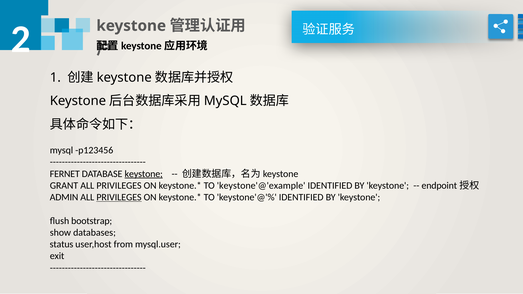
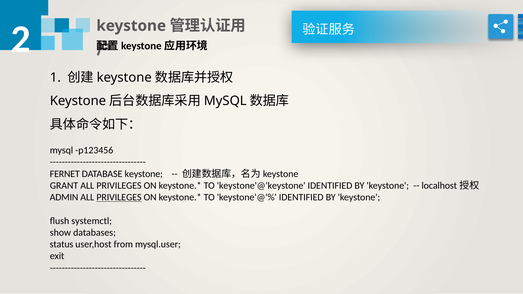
keystone at (144, 174) underline: present -> none
keystone'@'example: keystone'@'example -> keystone'@'keystone
endpoint: endpoint -> localhost
bootstrap: bootstrap -> systemctl
